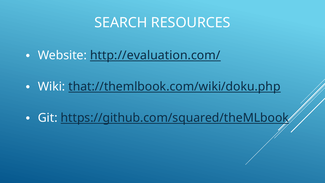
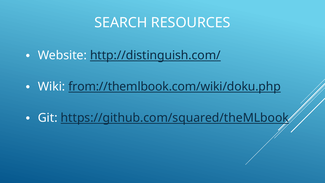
http://evaluation.com/: http://evaluation.com/ -> http://distinguish.com/
that://themlbook.com/wiki/doku.php: that://themlbook.com/wiki/doku.php -> from://themlbook.com/wiki/doku.php
